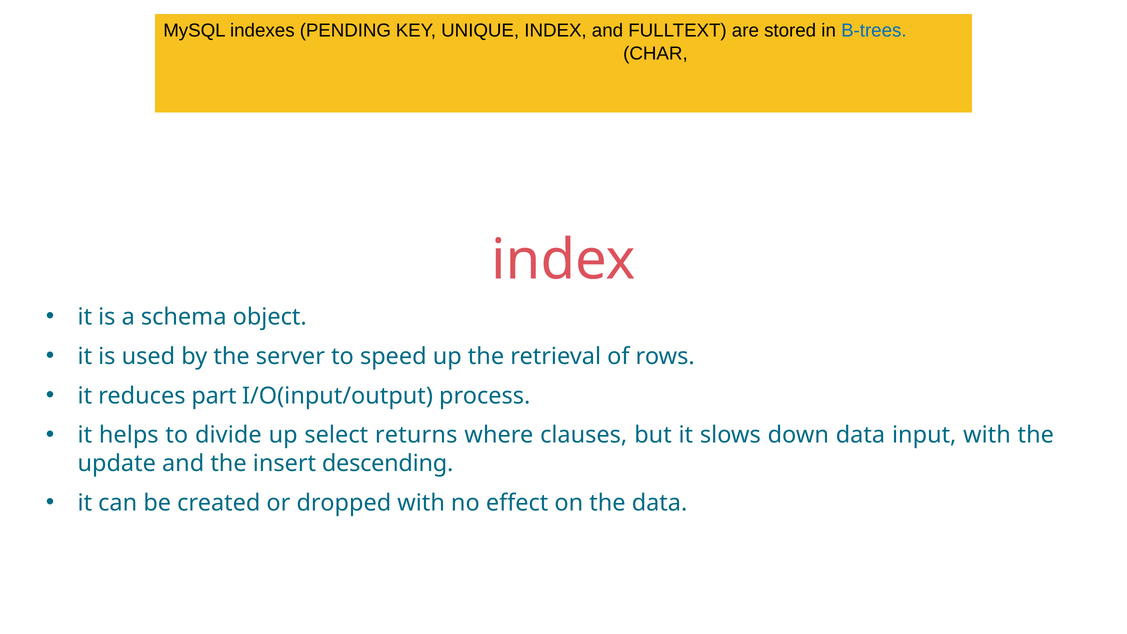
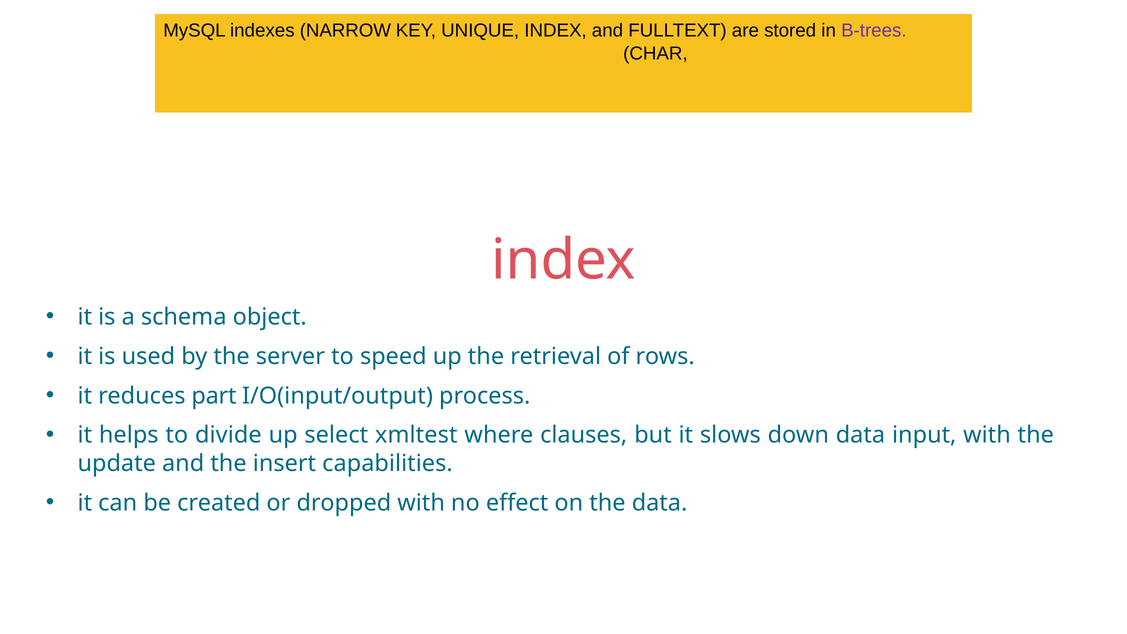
PENDING: PENDING -> NARROW
B-trees colour: blue -> purple
returns: returns -> xmltest
descending: descending -> capabilities
